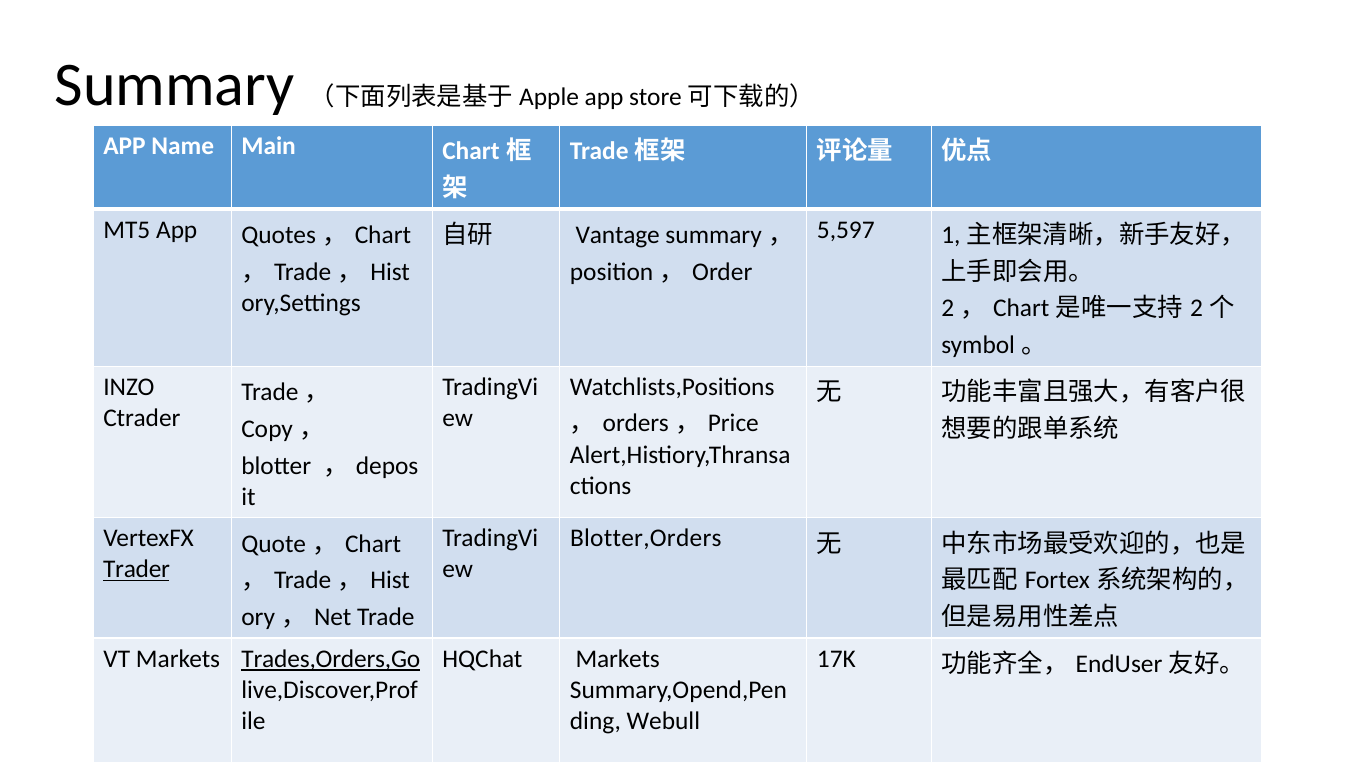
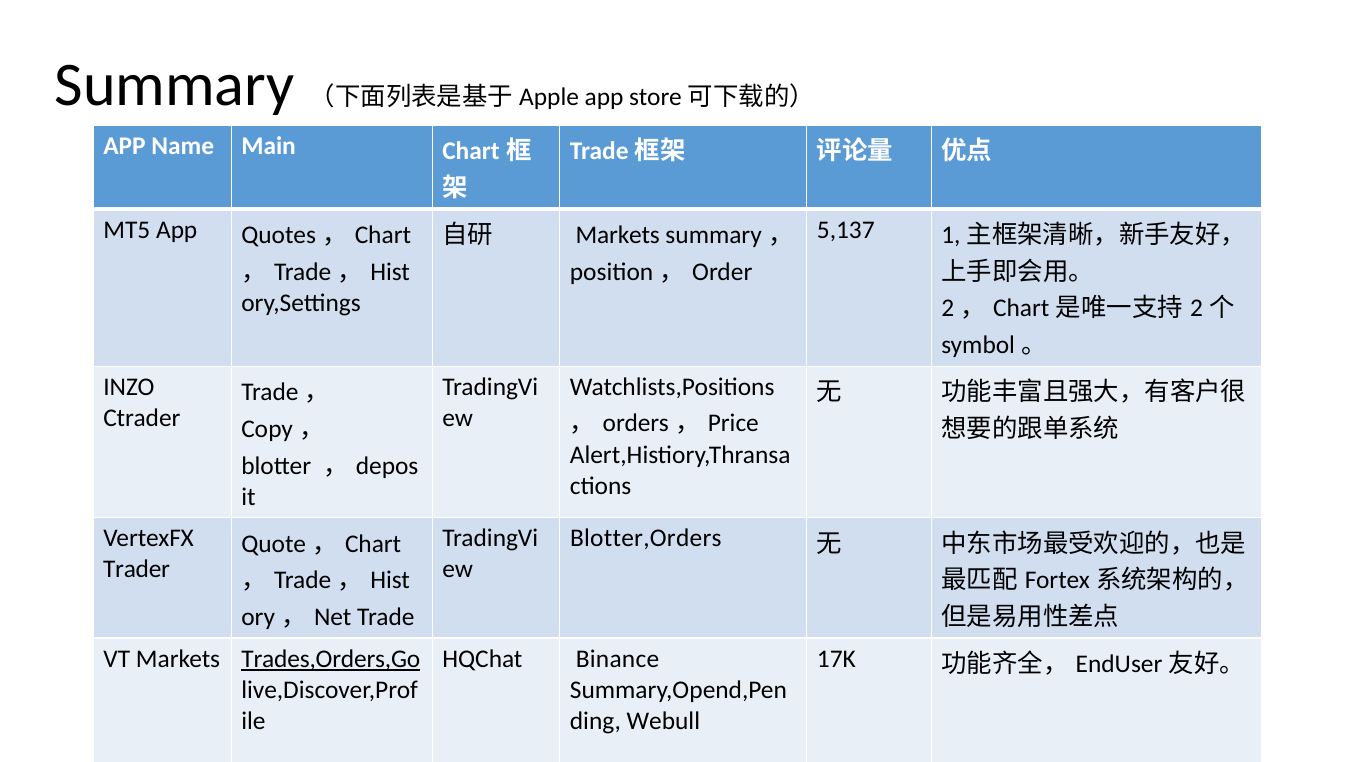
5,597: 5,597 -> 5,137
Vantage at (618, 235): Vantage -> Markets
Trader underline: present -> none
HQChat Markets: Markets -> Binance
